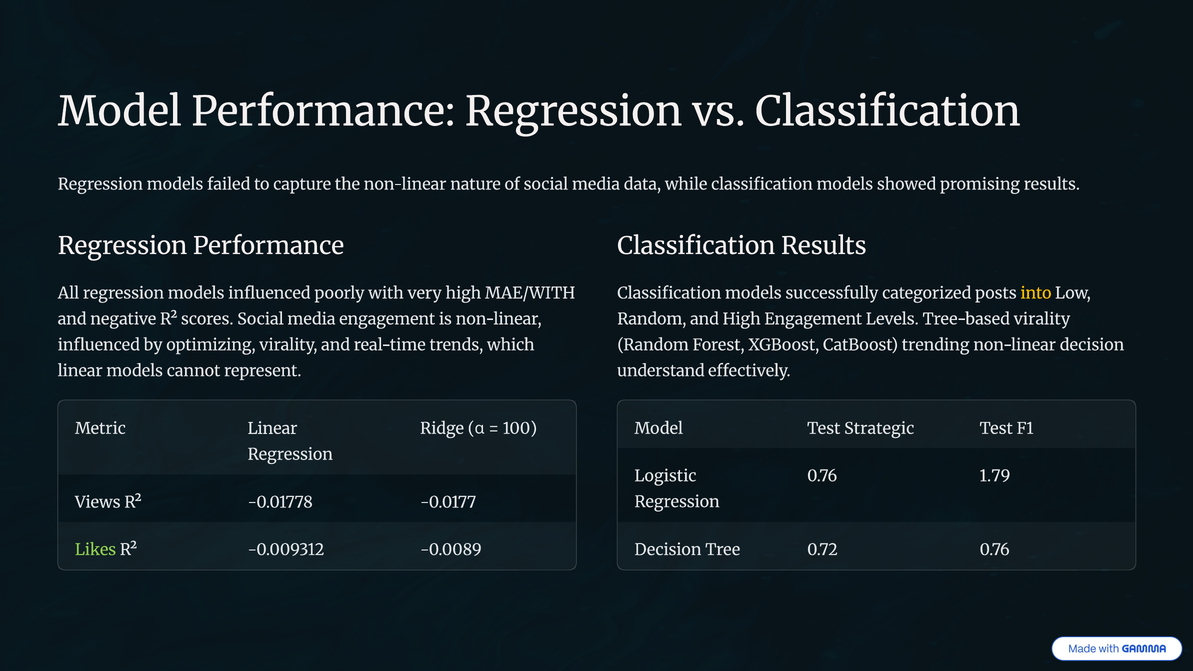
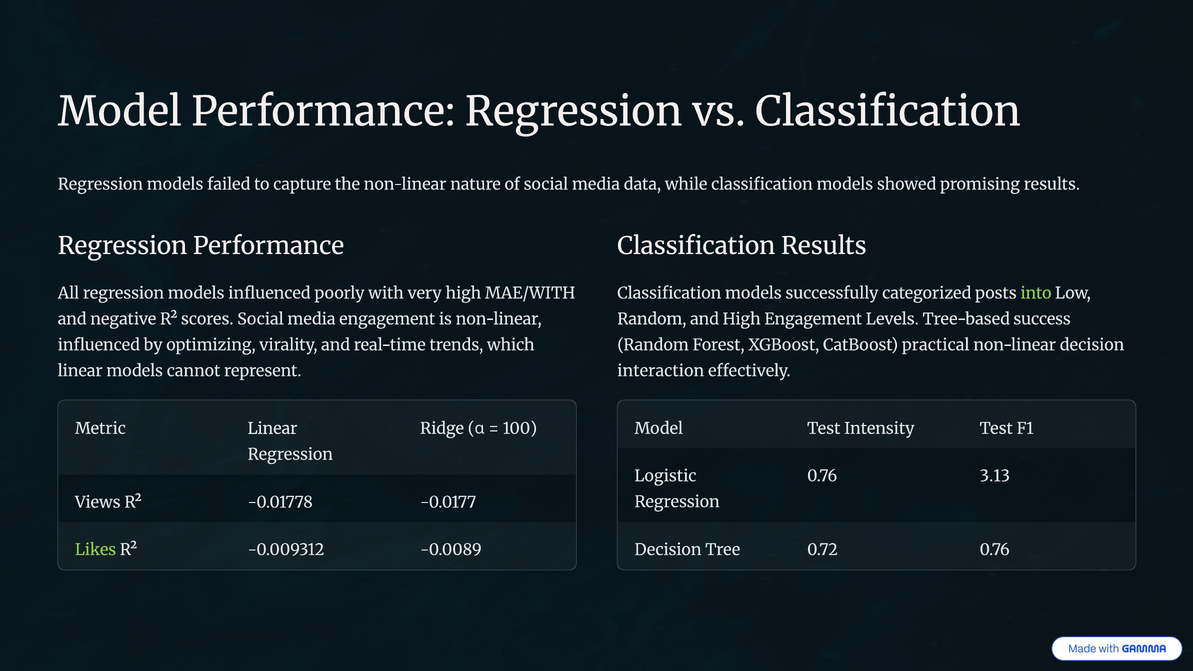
into colour: yellow -> light green
Tree-based virality: virality -> success
trending: trending -> practical
understand: understand -> interaction
Strategic: Strategic -> Intensity
1.79: 1.79 -> 3.13
